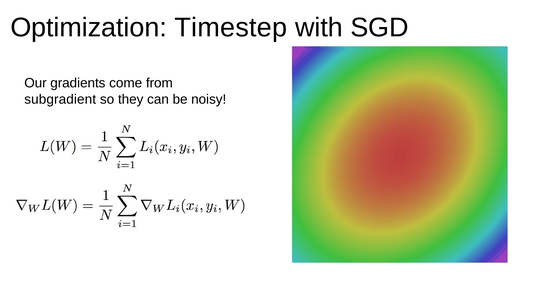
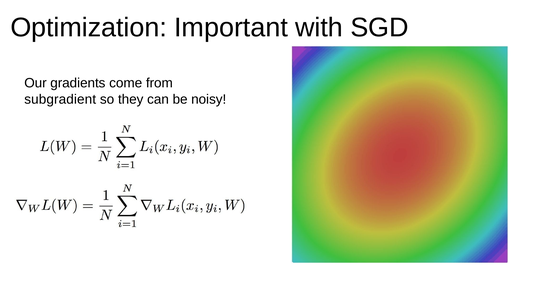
Timestep: Timestep -> Important
